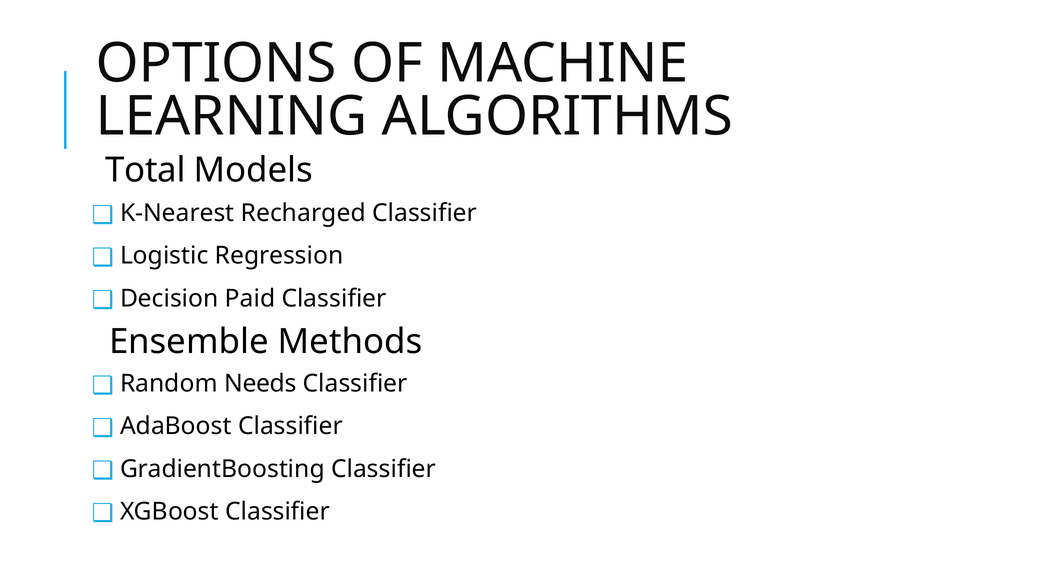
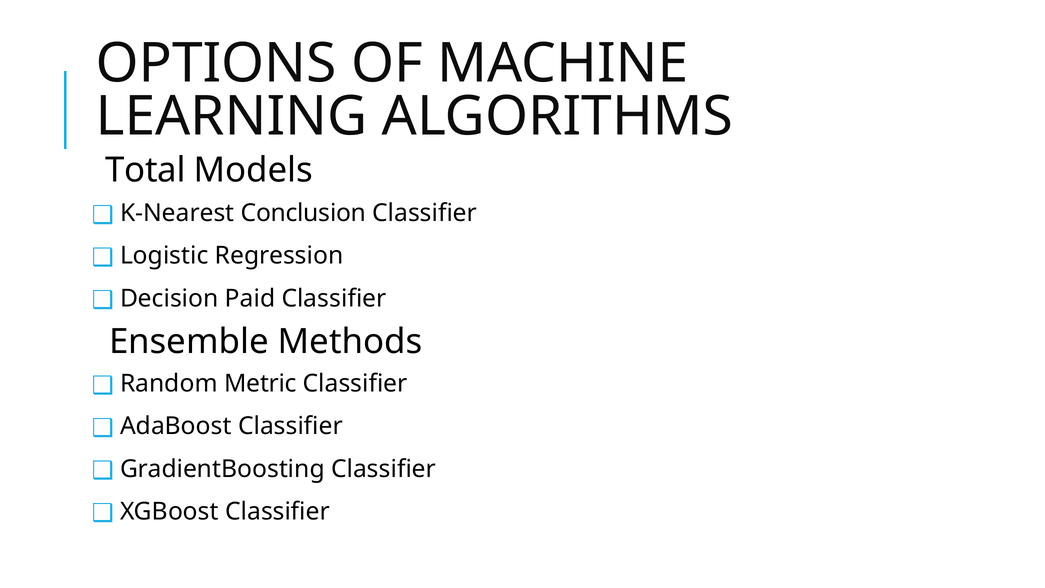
Recharged: Recharged -> Conclusion
Needs: Needs -> Metric
